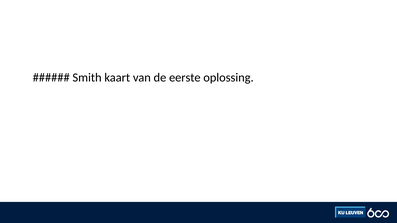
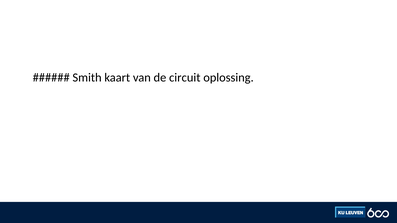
eerste: eerste -> circuit
